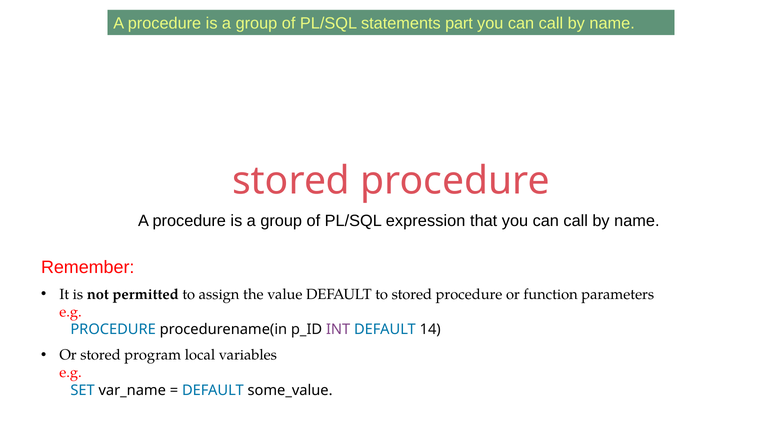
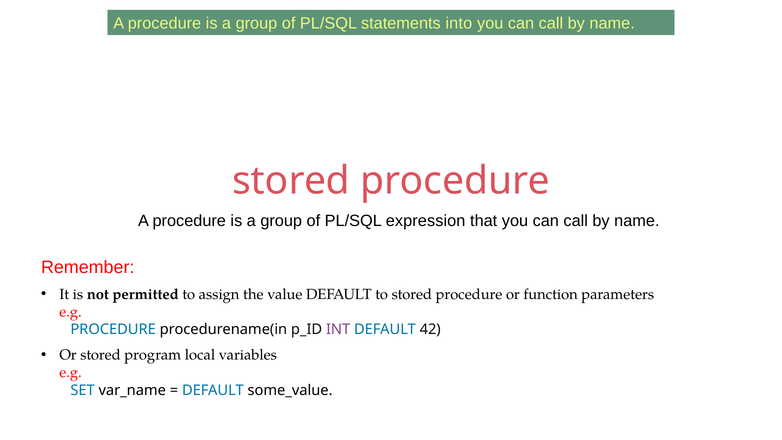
part: part -> into
14: 14 -> 42
